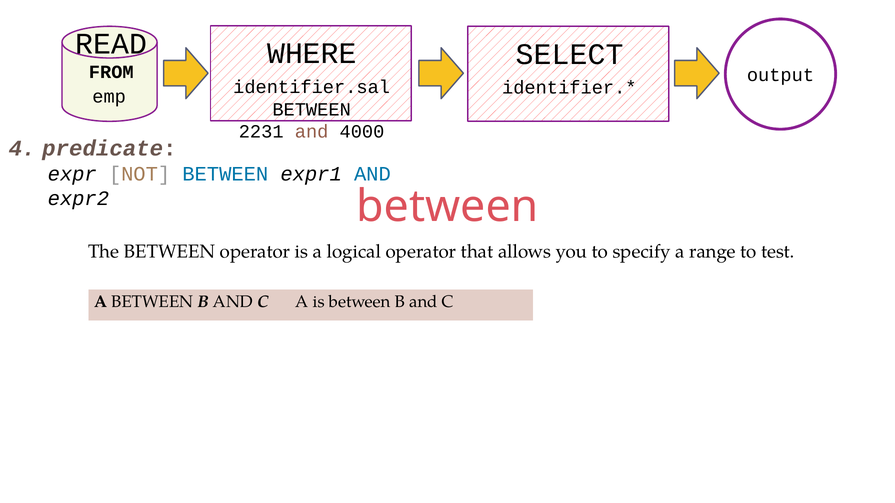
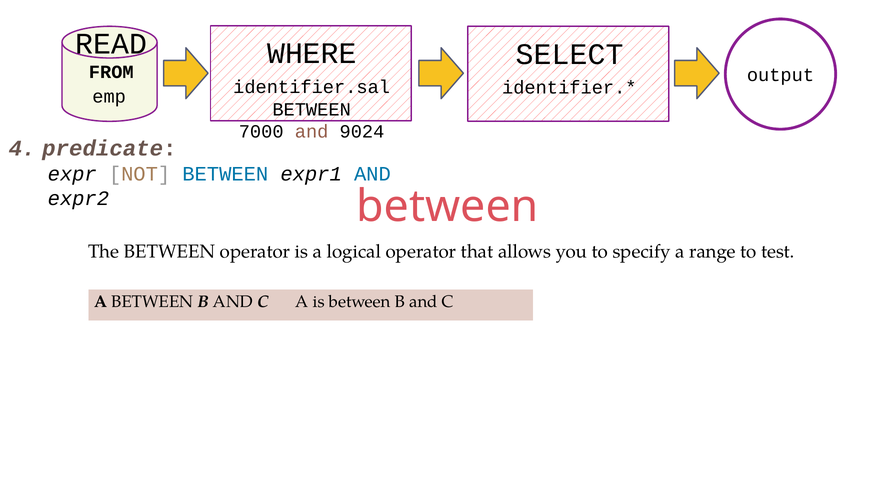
2231: 2231 -> 7000
4000: 4000 -> 9024
